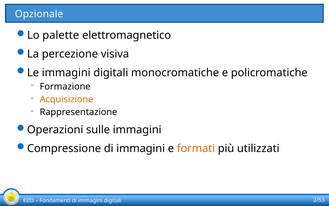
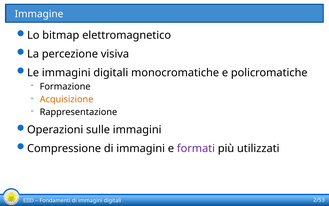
Opzionale: Opzionale -> Immagine
palette: palette -> bitmap
formati colour: orange -> purple
